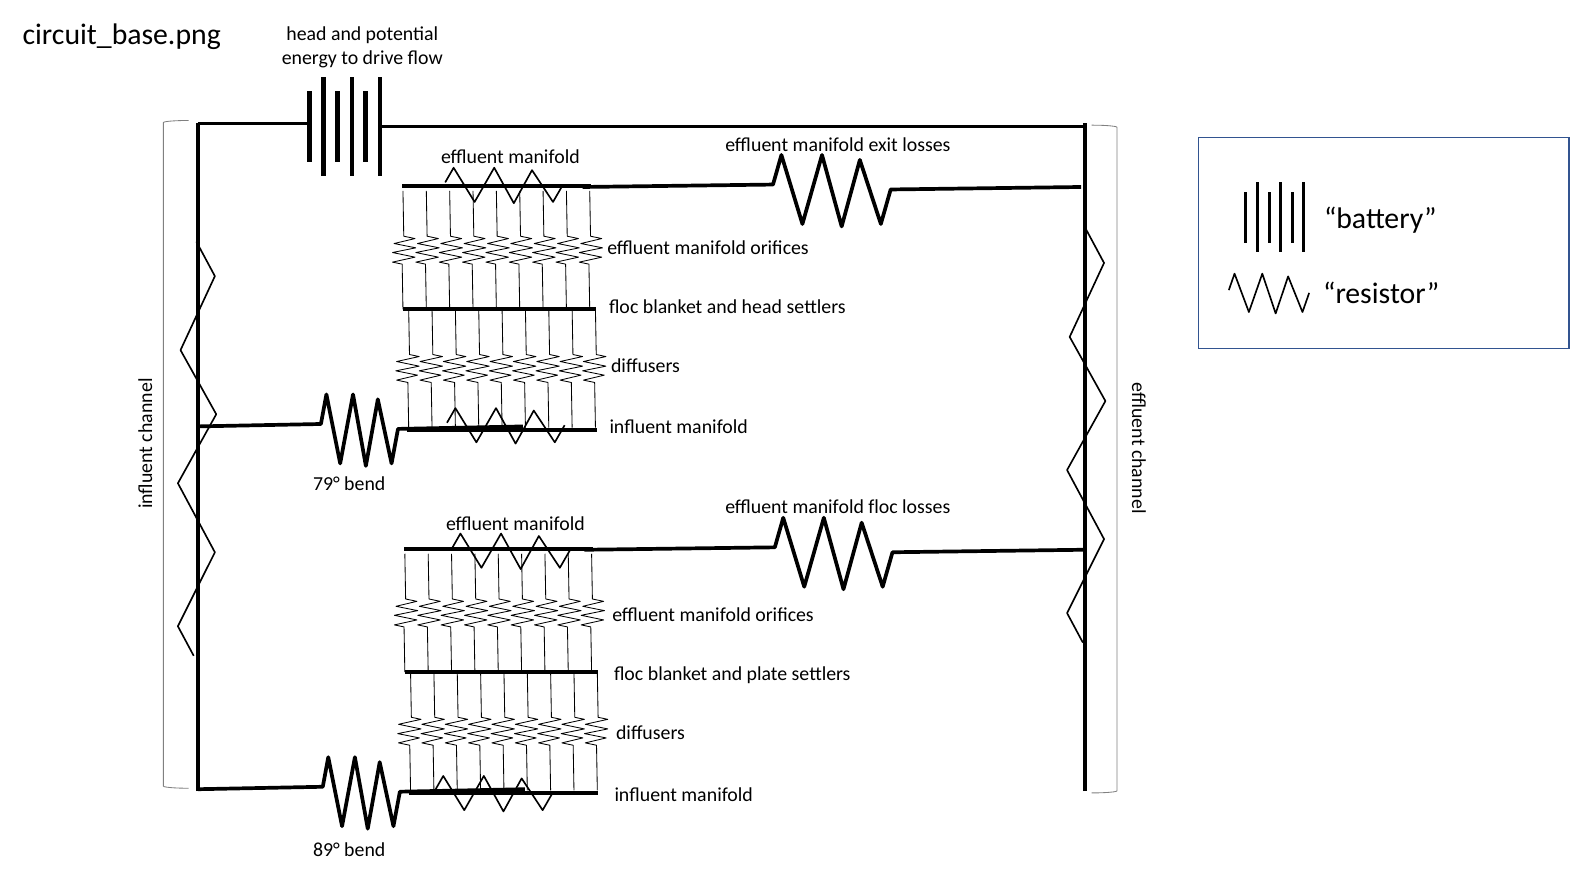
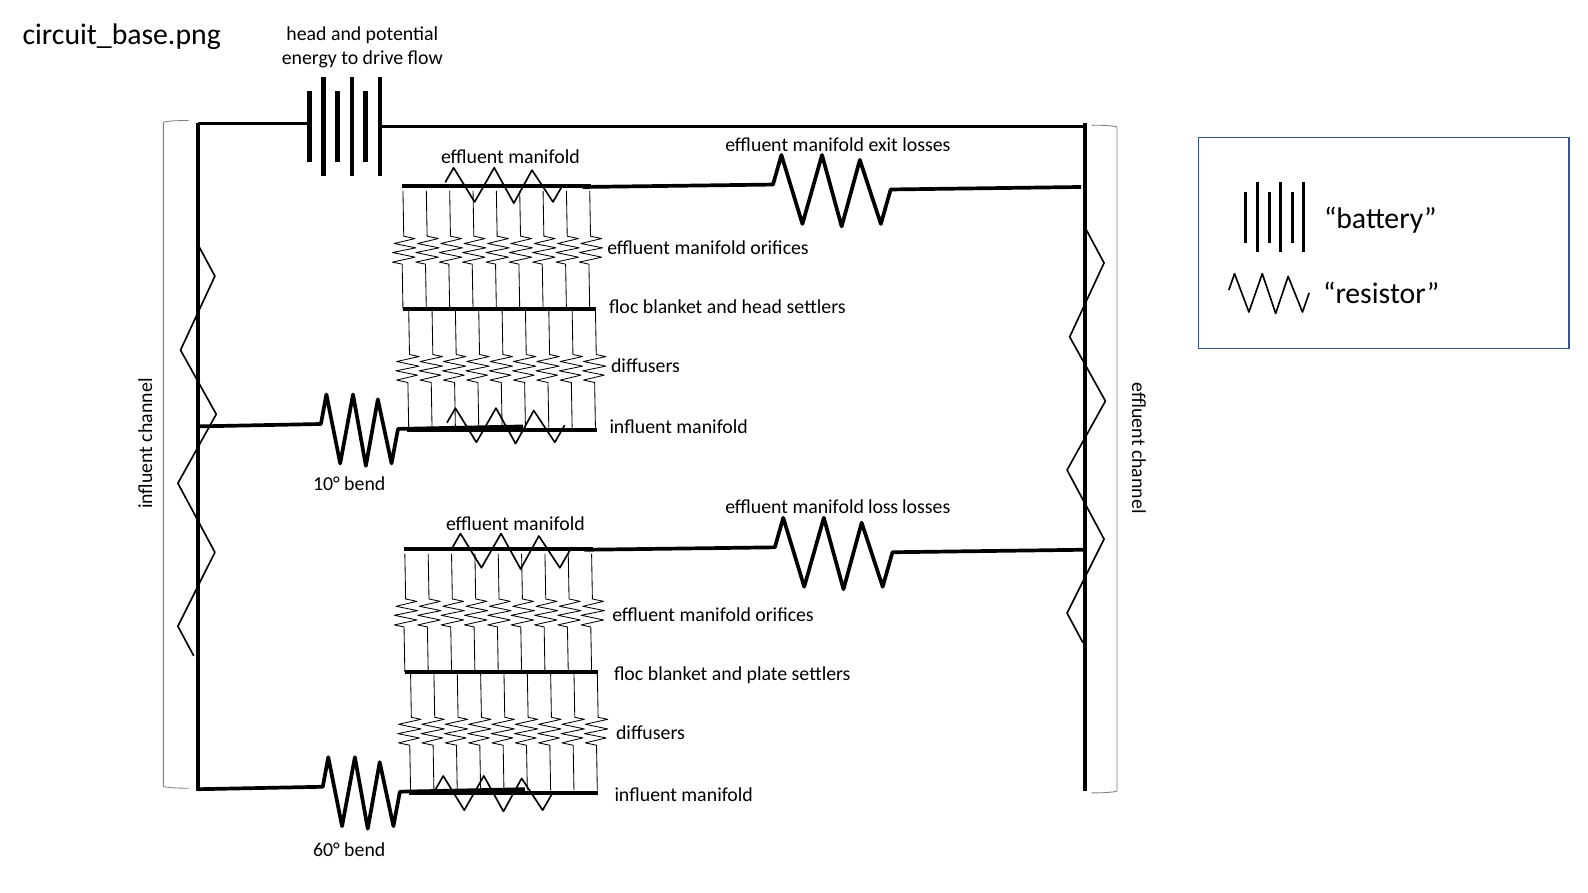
79°: 79° -> 10°
manifold floc: floc -> loss
89°: 89° -> 60°
